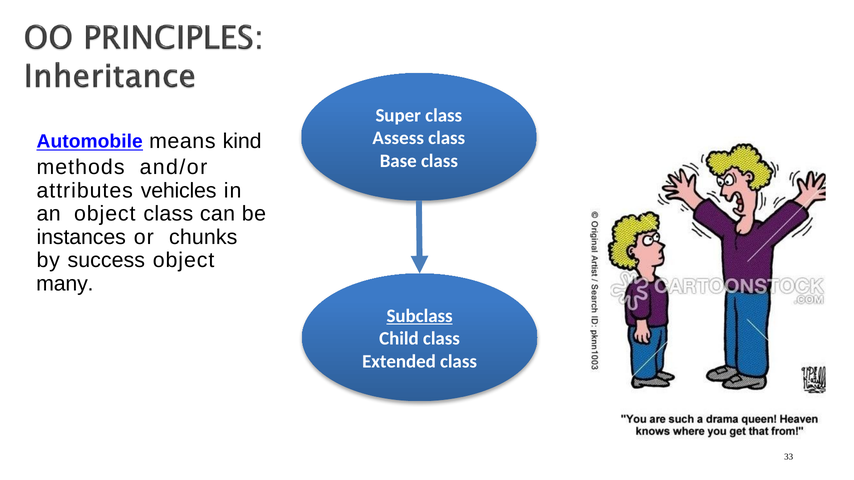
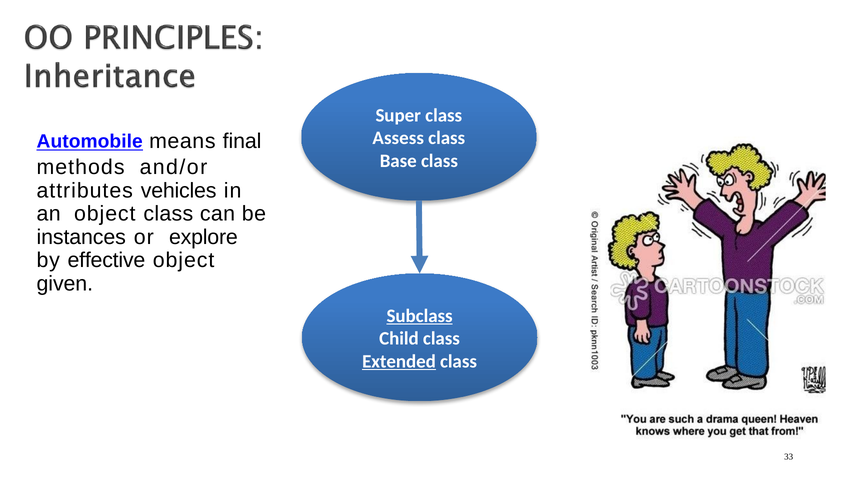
kind: kind -> final
chunks: chunks -> explore
success: success -> effective
many: many -> given
Extended underline: none -> present
